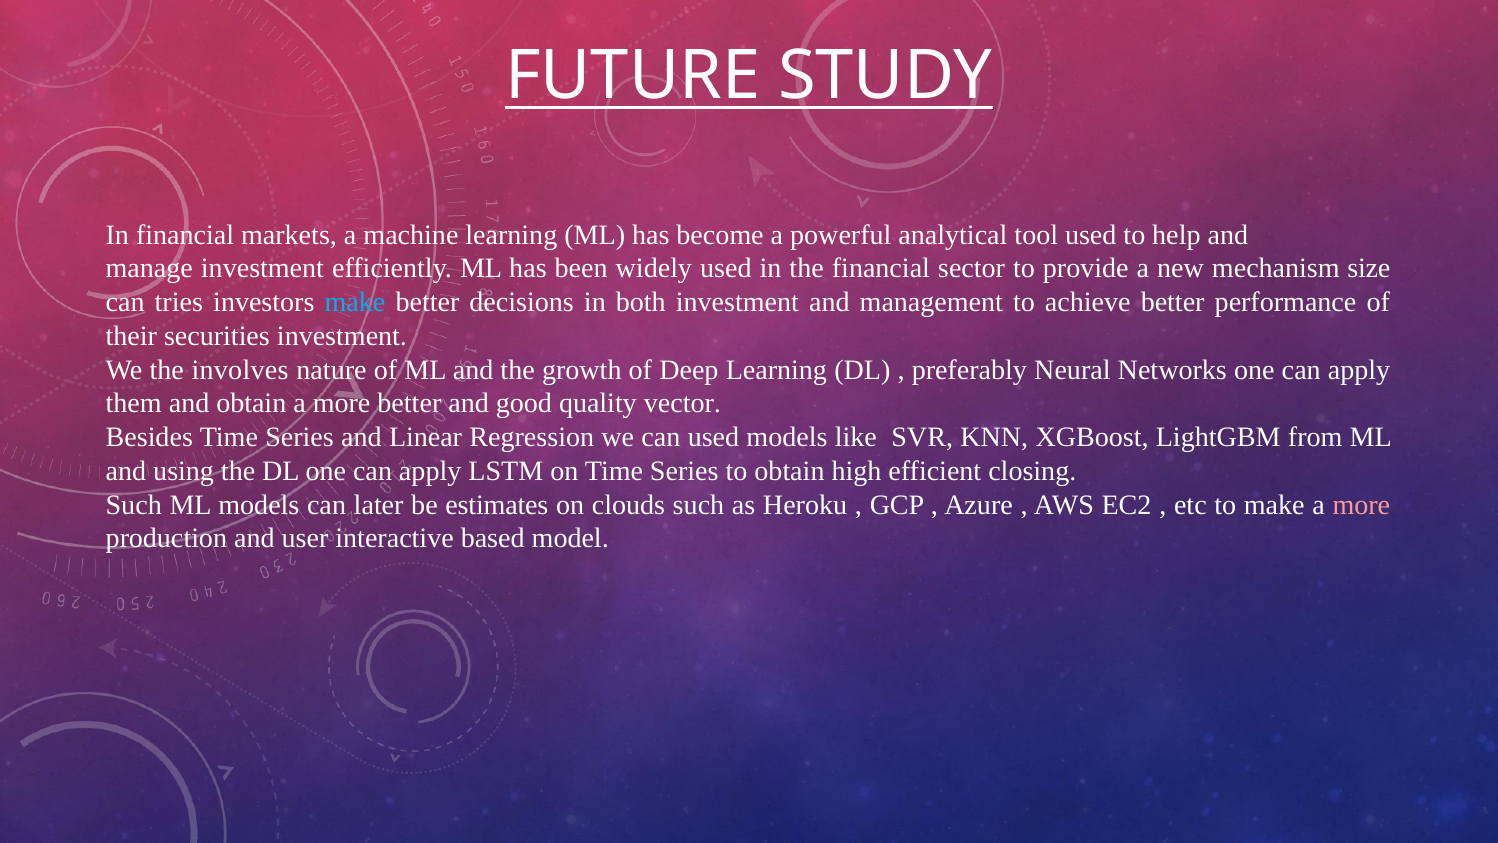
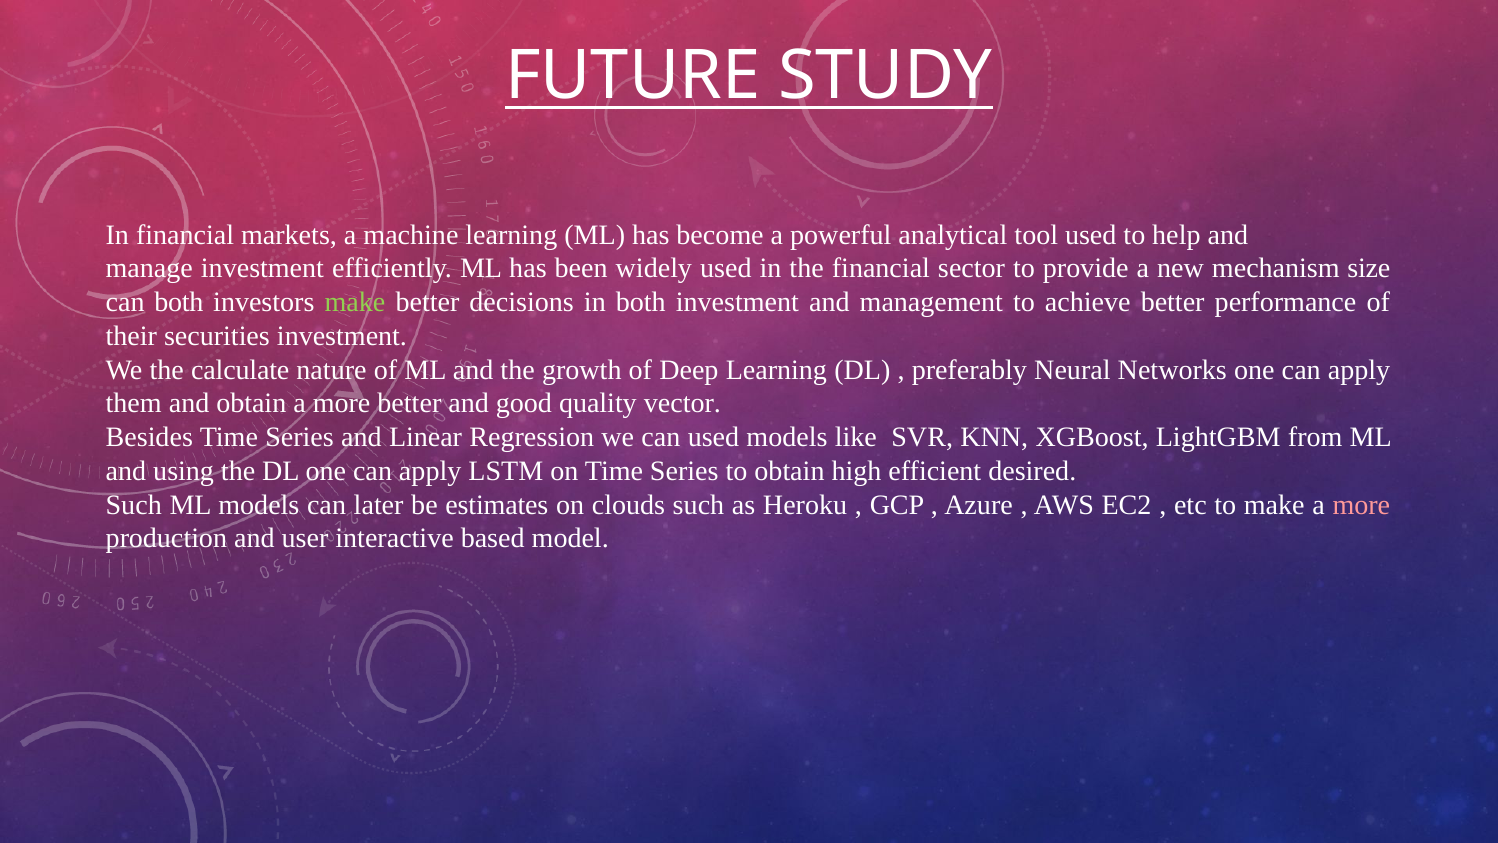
can tries: tries -> both
make at (355, 302) colour: light blue -> light green
involves: involves -> calculate
closing: closing -> desired
